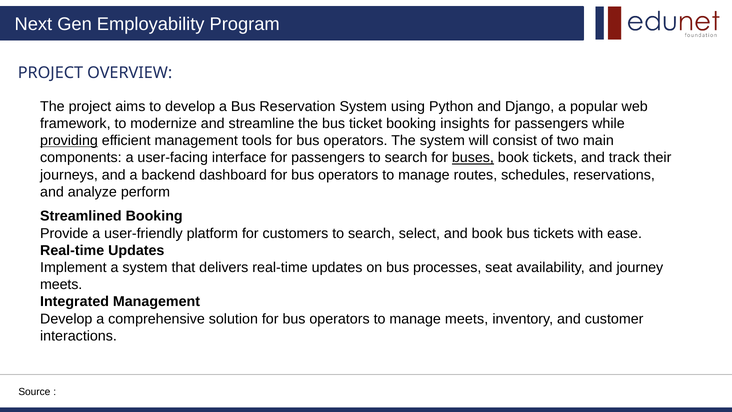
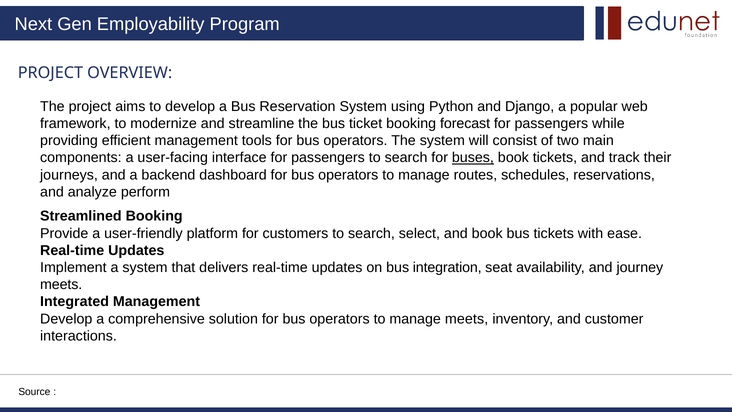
insights: insights -> forecast
providing underline: present -> none
processes: processes -> integration
